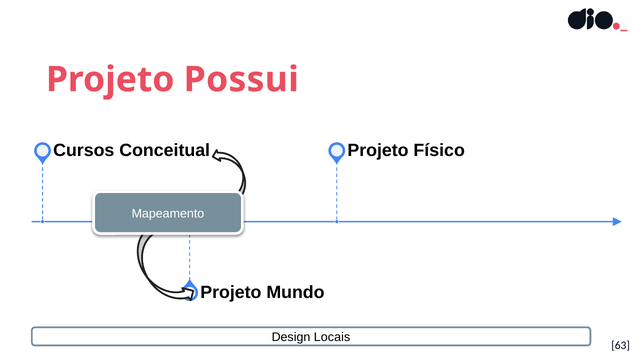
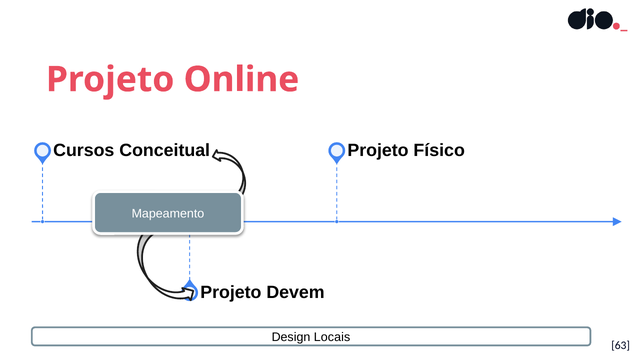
Possui: Possui -> Online
Mundo: Mundo -> Devem
